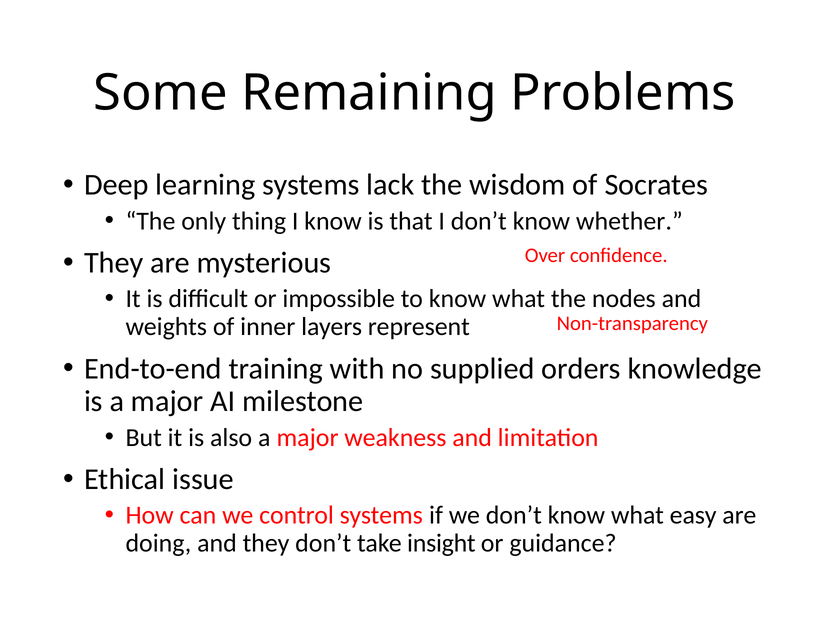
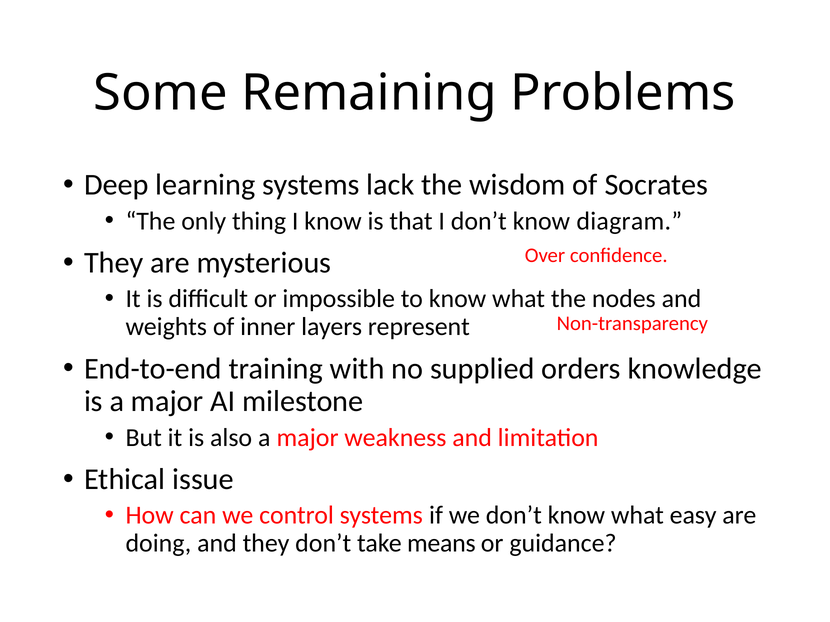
whether: whether -> diagram
insight: insight -> means
